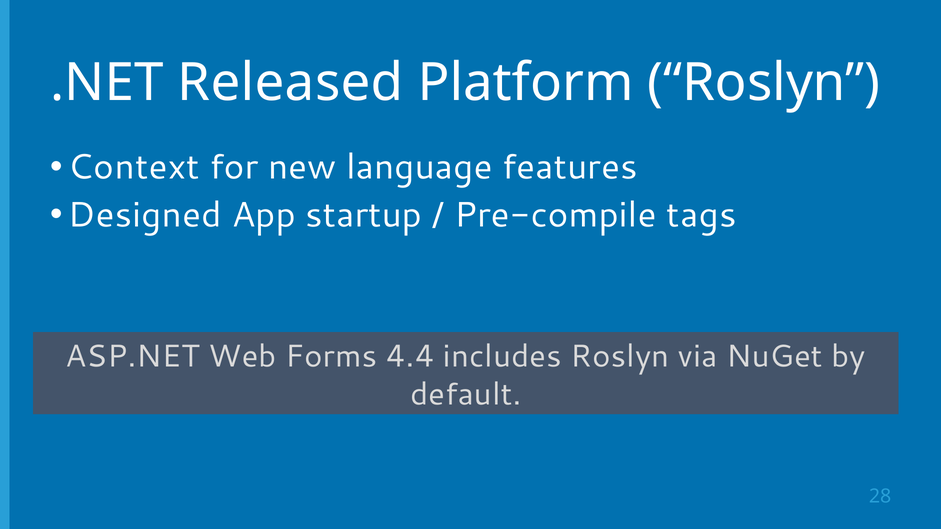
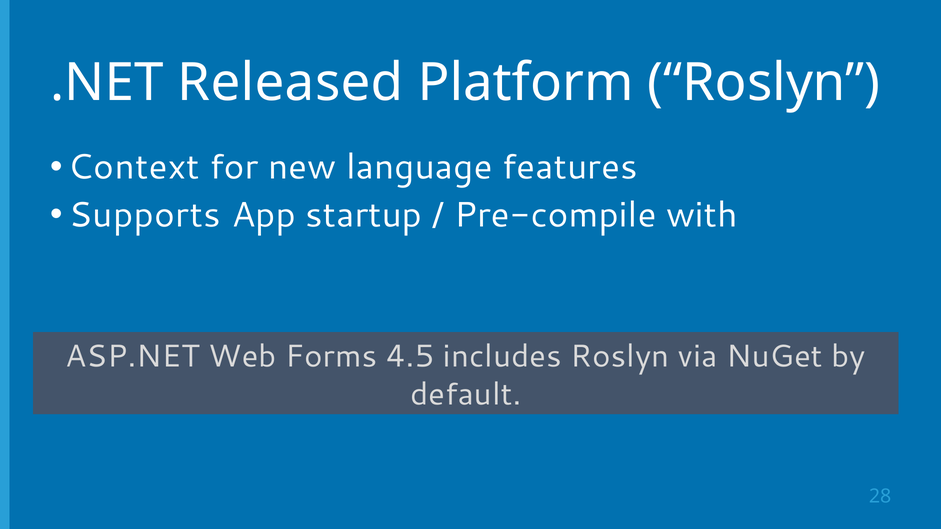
Designed: Designed -> Supports
tags: tags -> with
4.4: 4.4 -> 4.5
